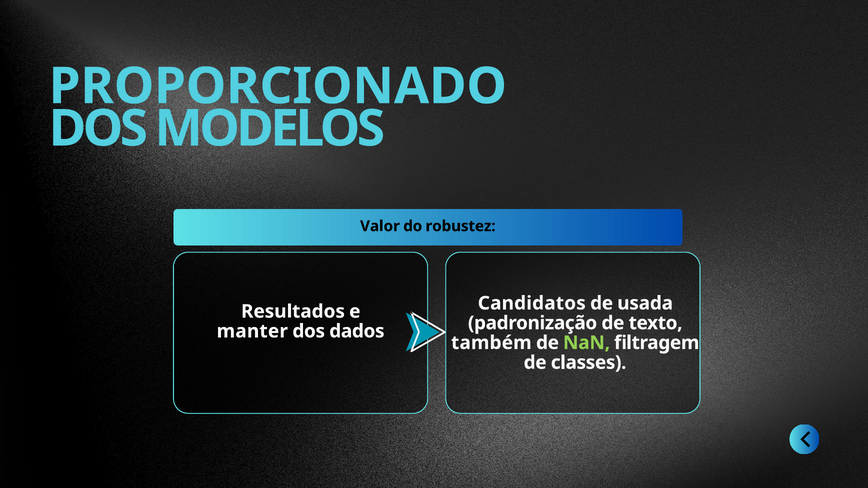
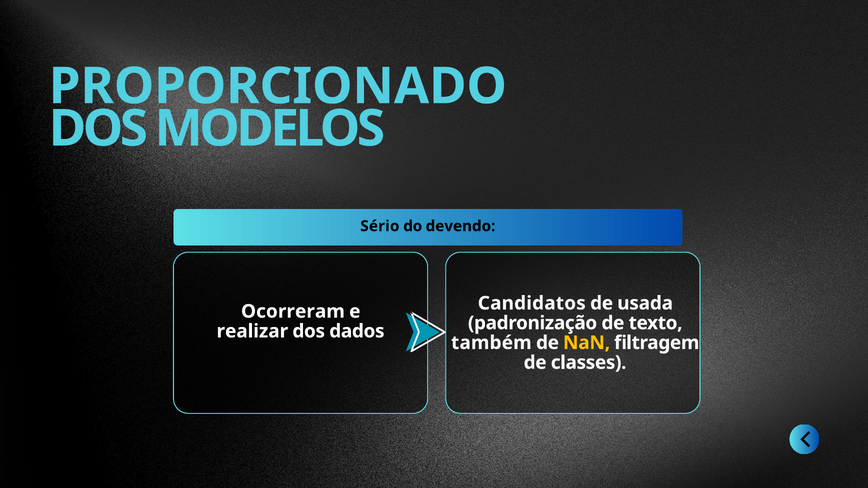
Valor: Valor -> Sério
robustez: robustez -> devendo
Resultados: Resultados -> Ocorreram
manter: manter -> realizar
NaN colour: light green -> yellow
